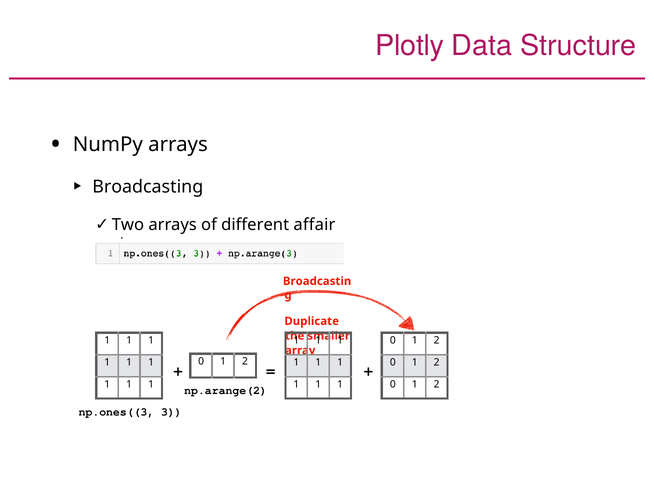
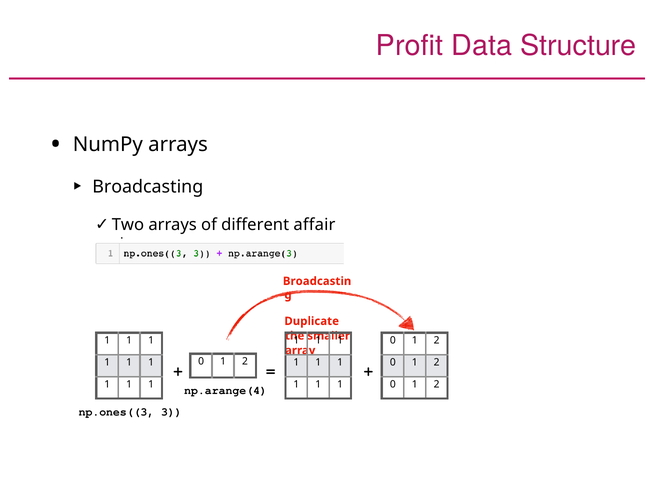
Plotly: Plotly -> Profit
np.arange(2: np.arange(2 -> np.arange(4
